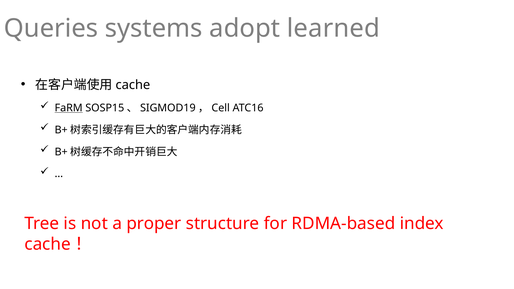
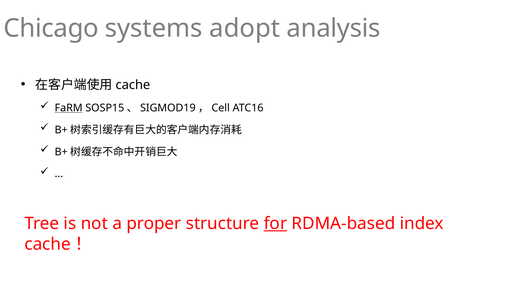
Queries: Queries -> Chicago
learned: learned -> analysis
for underline: none -> present
